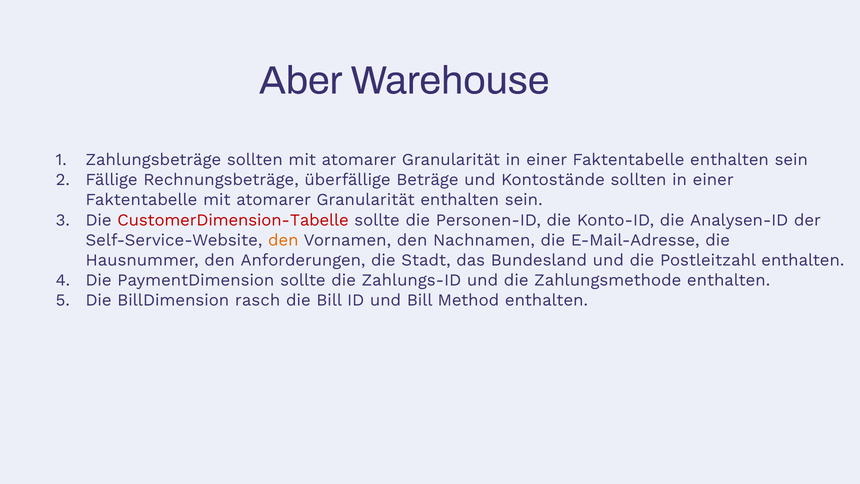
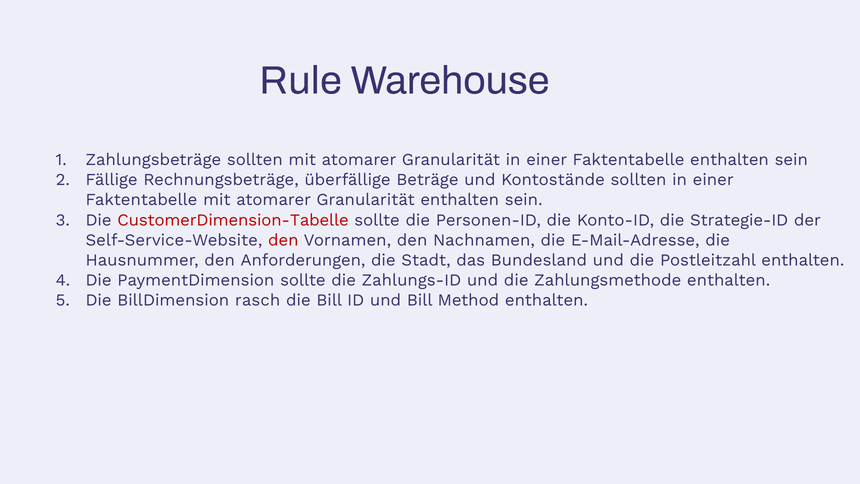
Aber: Aber -> Rule
Analysen-ID: Analysen-ID -> Strategie-ID
den at (283, 240) colour: orange -> red
